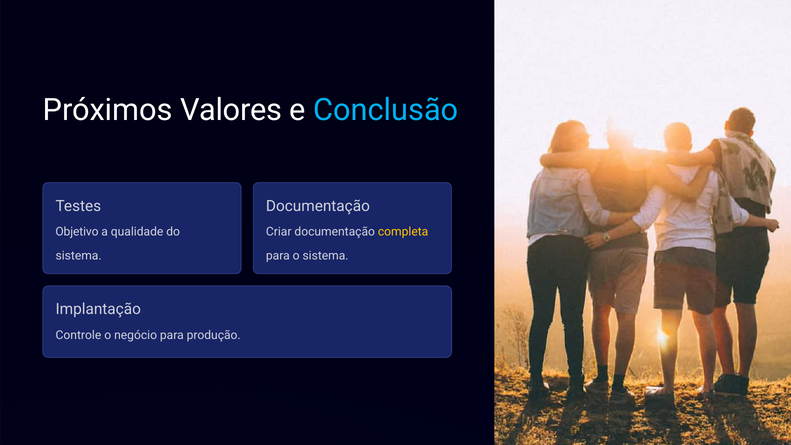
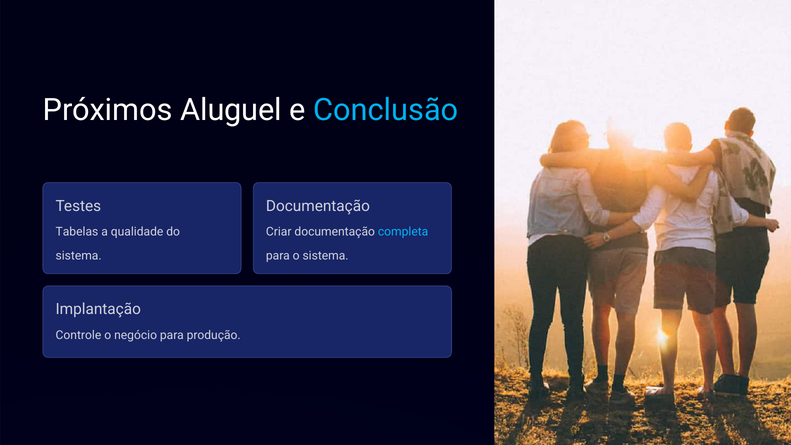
Valores: Valores -> Aluguel
Objetivo: Objetivo -> Tabelas
completa colour: yellow -> light blue
